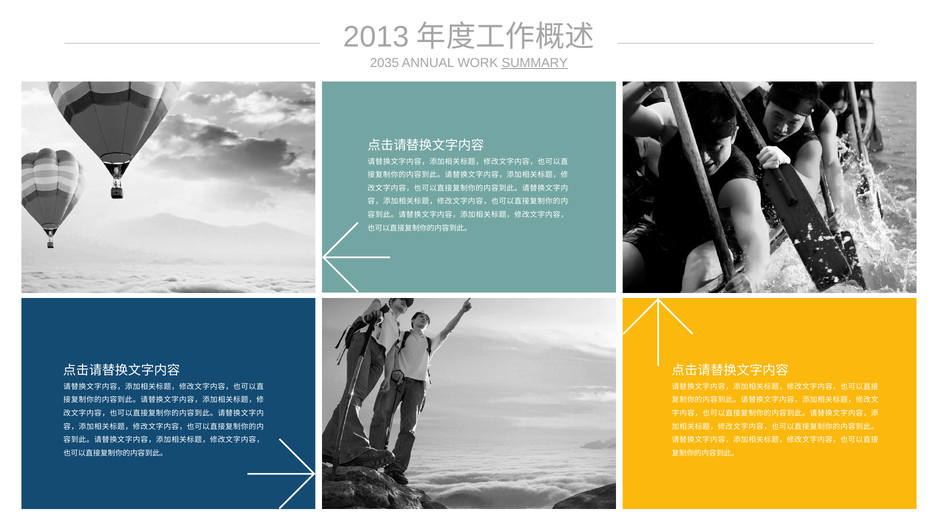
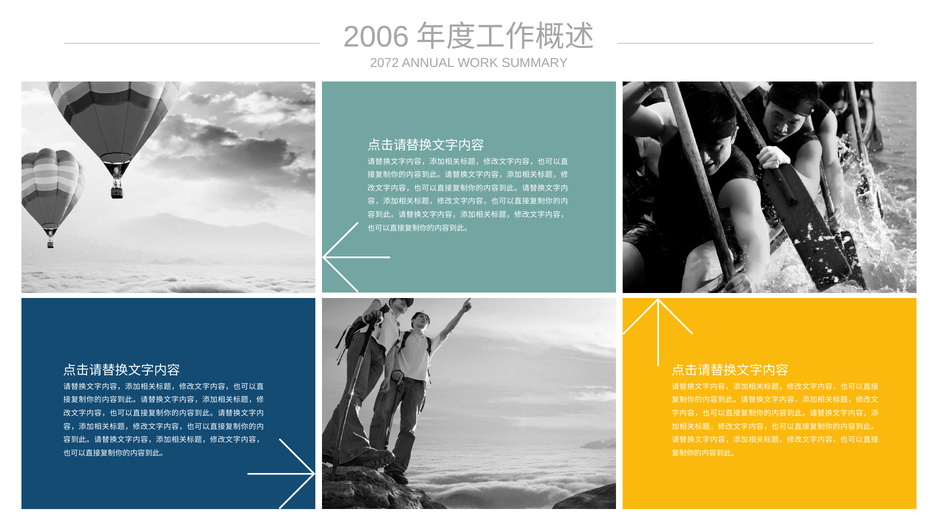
2013: 2013 -> 2006
2035: 2035 -> 2072
SUMMARY underline: present -> none
